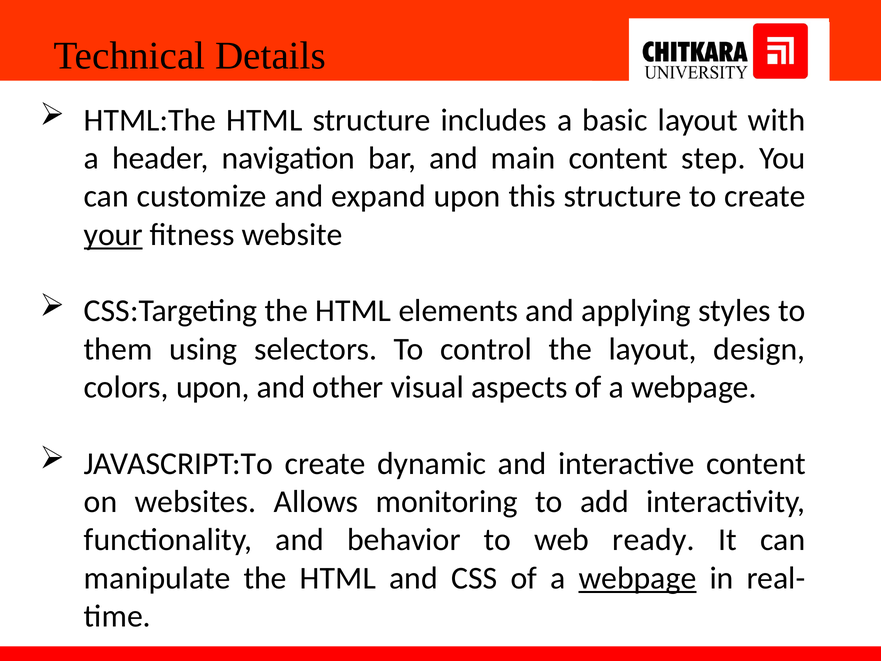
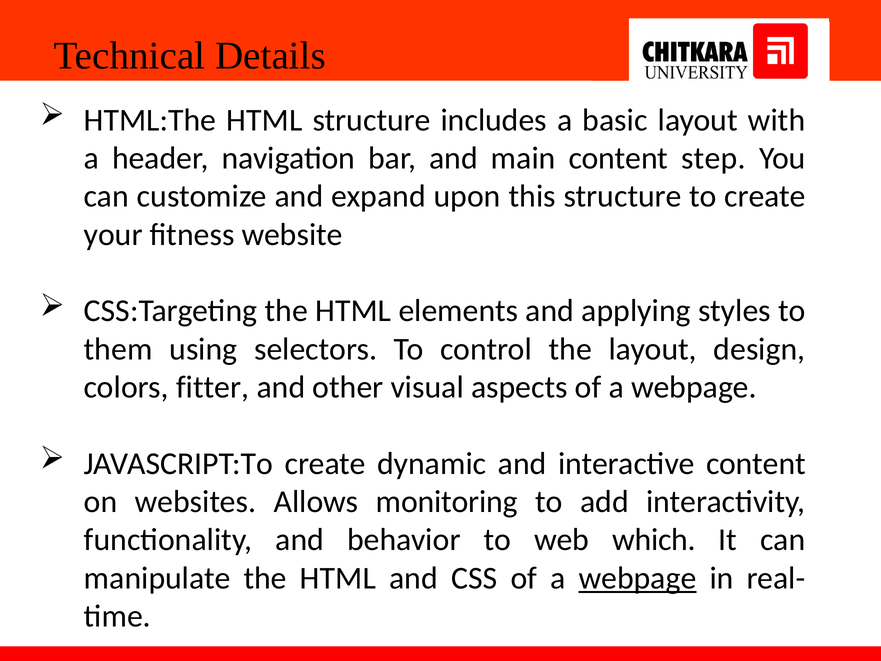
your underline: present -> none
colors upon: upon -> fitter
ready: ready -> which
